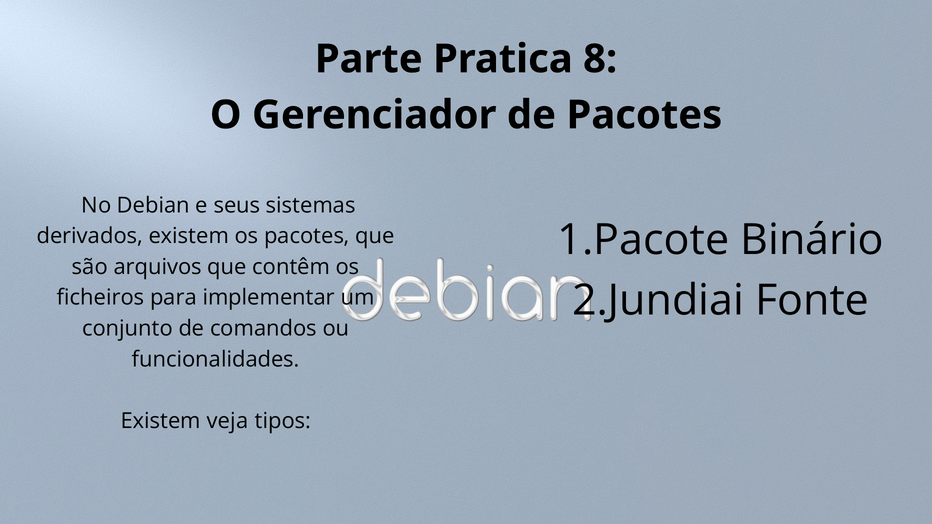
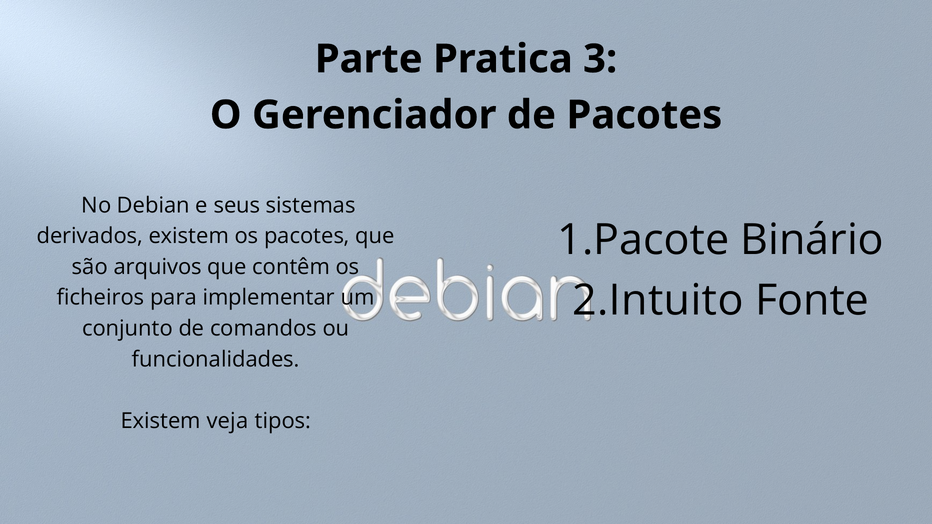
8: 8 -> 3
2.Jundiai: 2.Jundiai -> 2.Intuito
